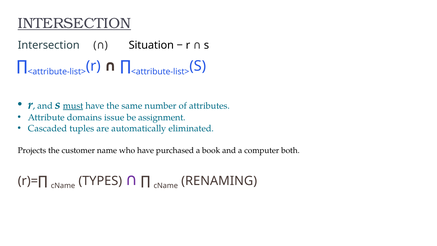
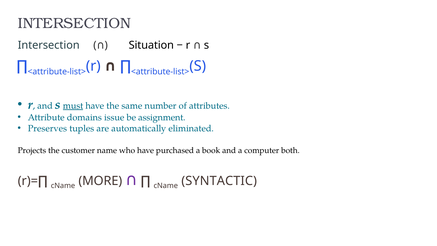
INTERSECTION at (74, 23) underline: present -> none
Cascaded: Cascaded -> Preserves
TYPES: TYPES -> MORE
RENAMING: RENAMING -> SYNTACTIC
